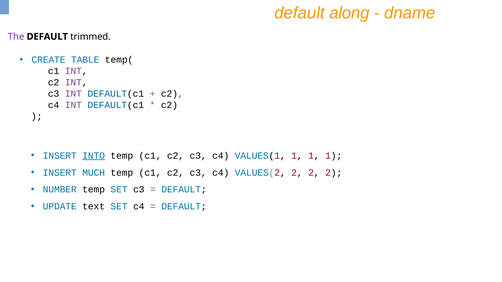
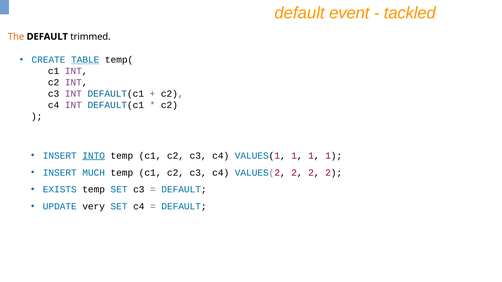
along: along -> event
dname: dname -> tackled
The colour: purple -> orange
TABLE underline: none -> present
NUMBER: NUMBER -> EXISTS
text: text -> very
